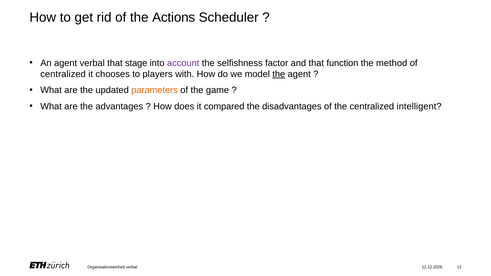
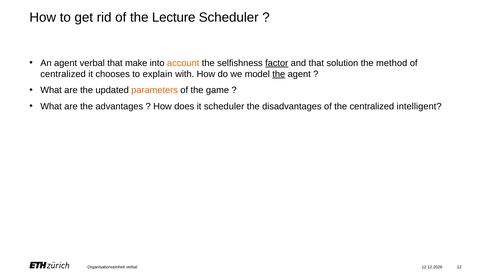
Actions: Actions -> Lecture
stage: stage -> make
account colour: purple -> orange
factor underline: none -> present
function: function -> solution
players: players -> explain
it compared: compared -> scheduler
